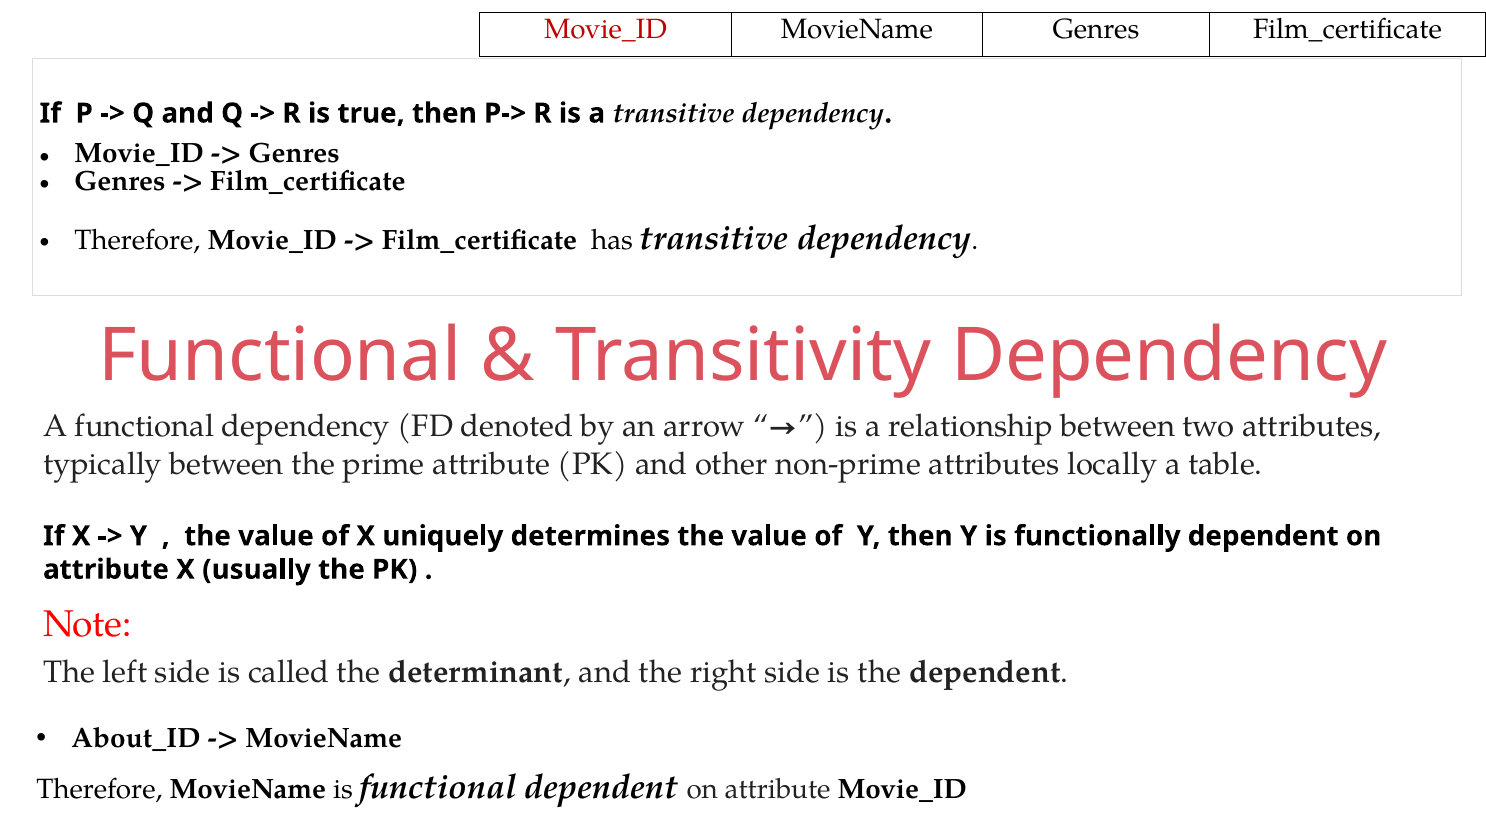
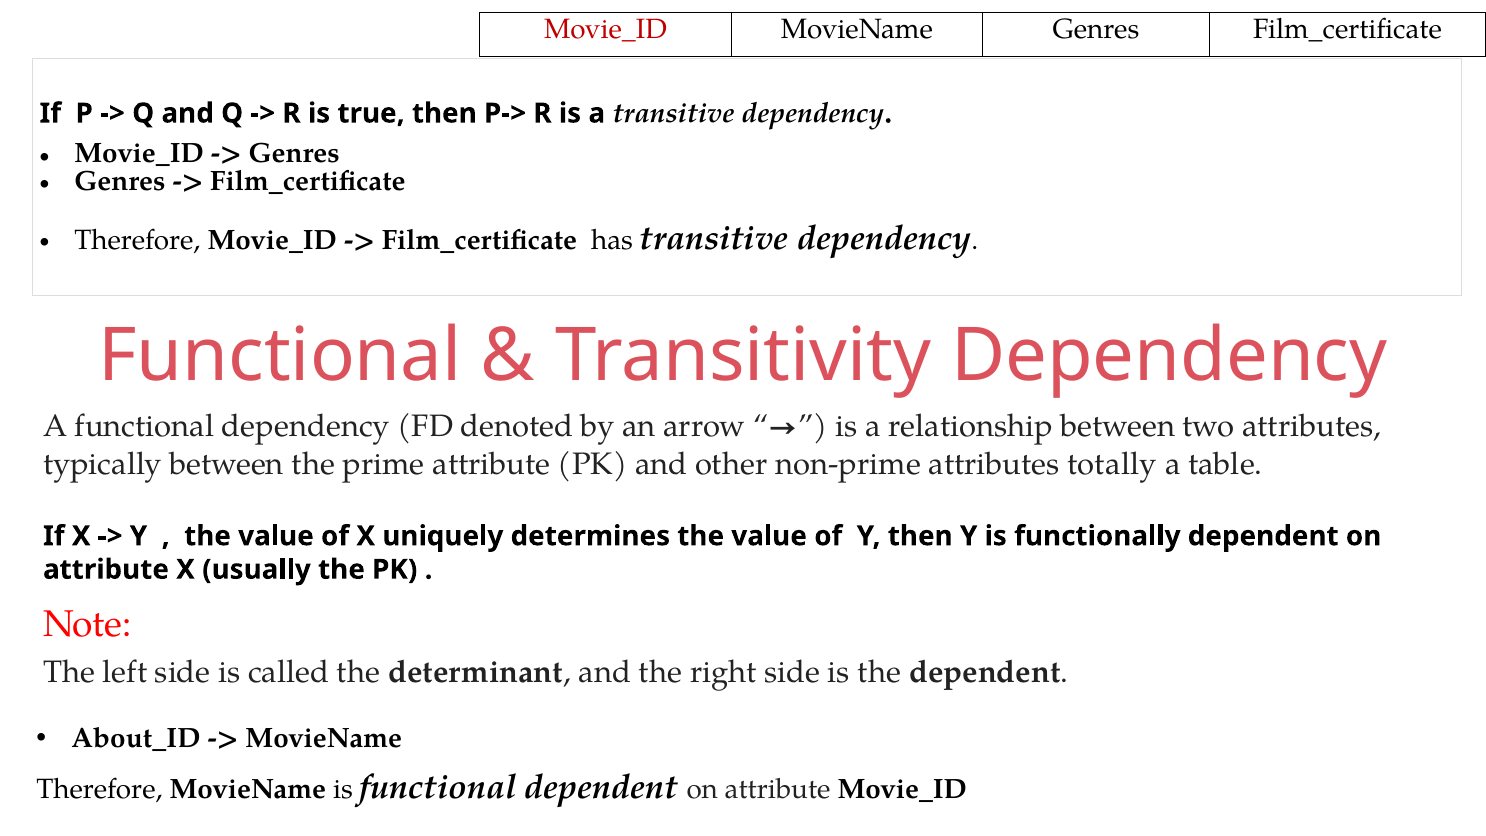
locally: locally -> totally
